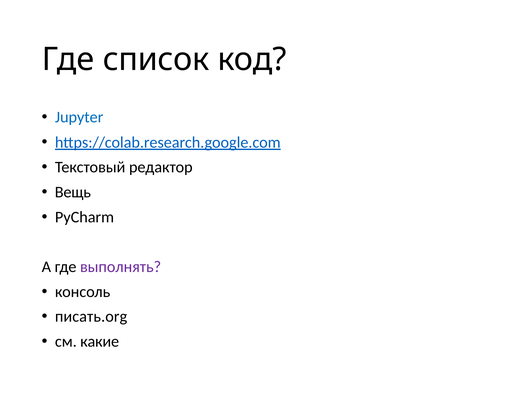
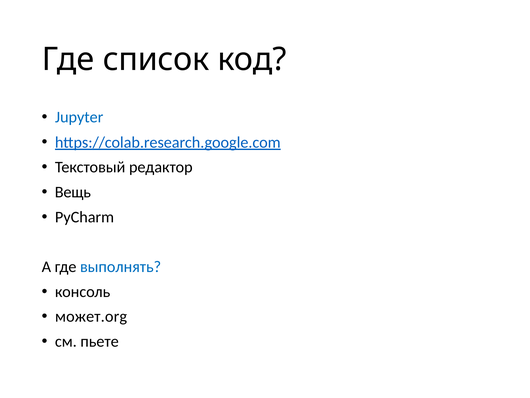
выполнять colour: purple -> blue
писать.org: писать.org -> может.org
какие: какие -> пьете
